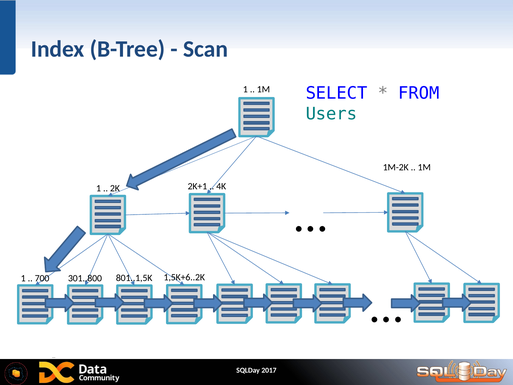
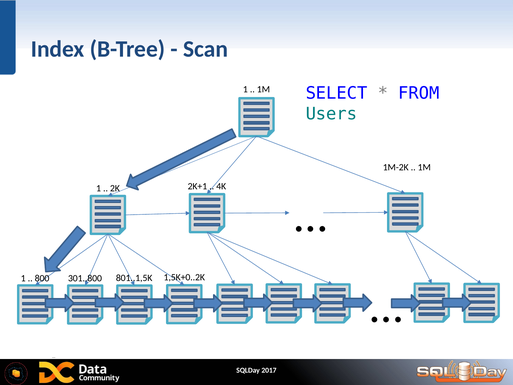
700: 700 -> 800
1,5K+6..2K: 1,5K+6..2K -> 1,5K+0..2K
